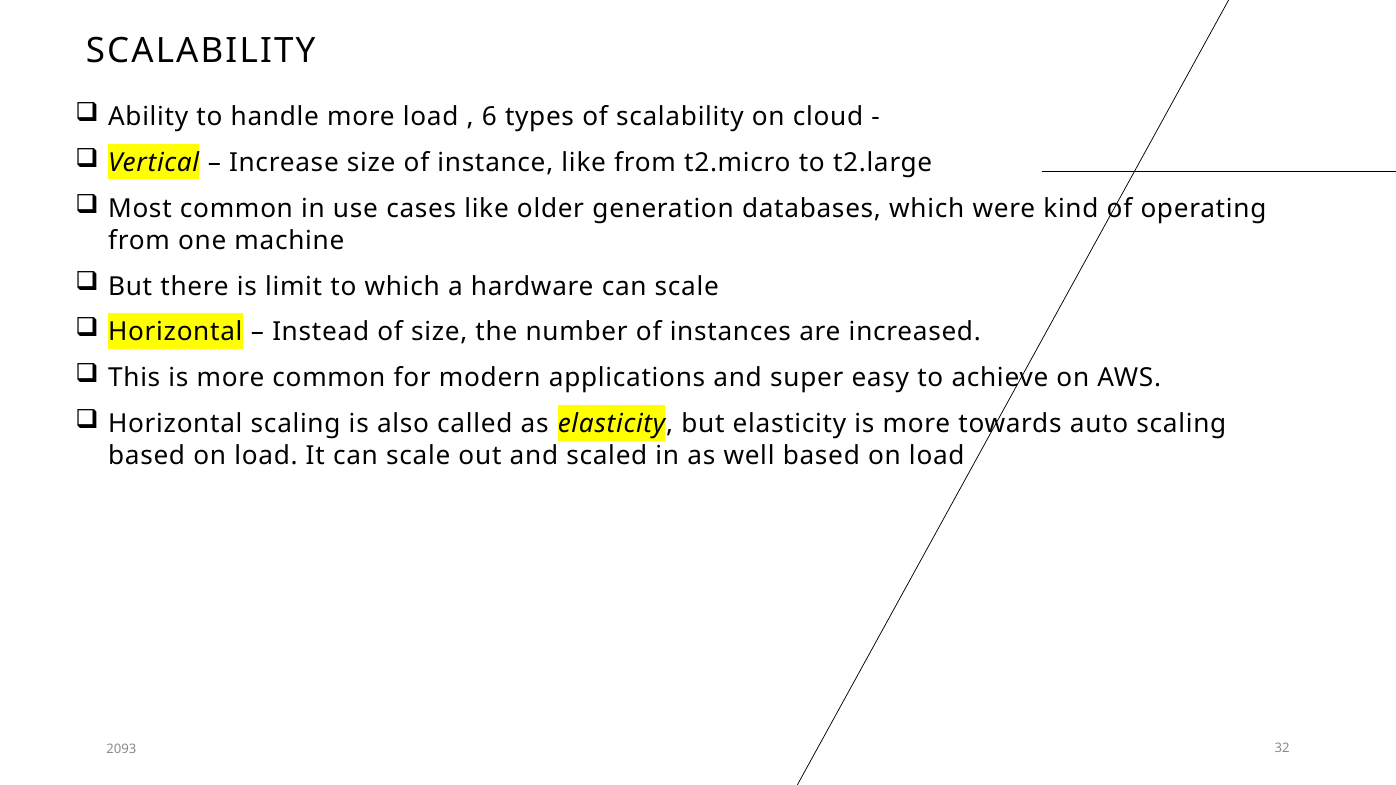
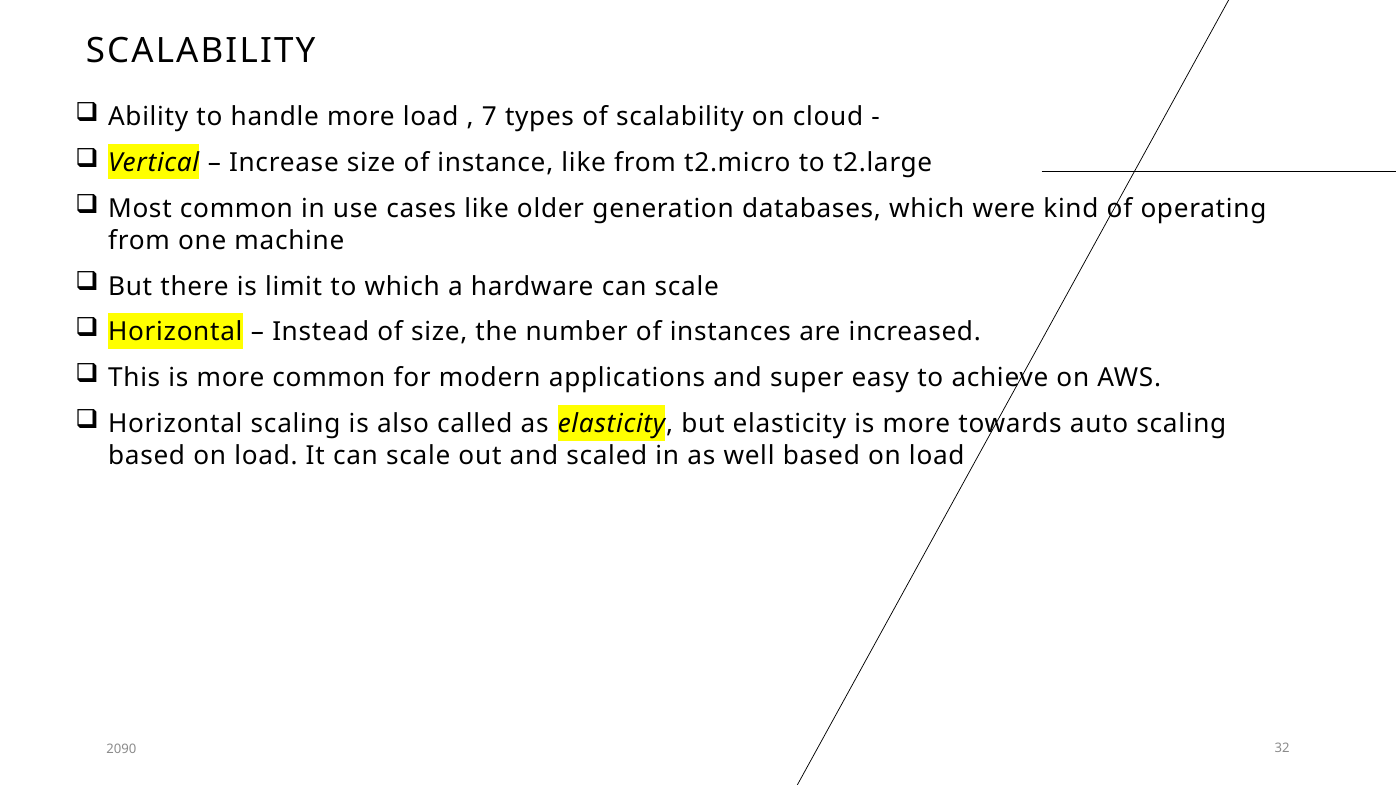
6: 6 -> 7
2093: 2093 -> 2090
